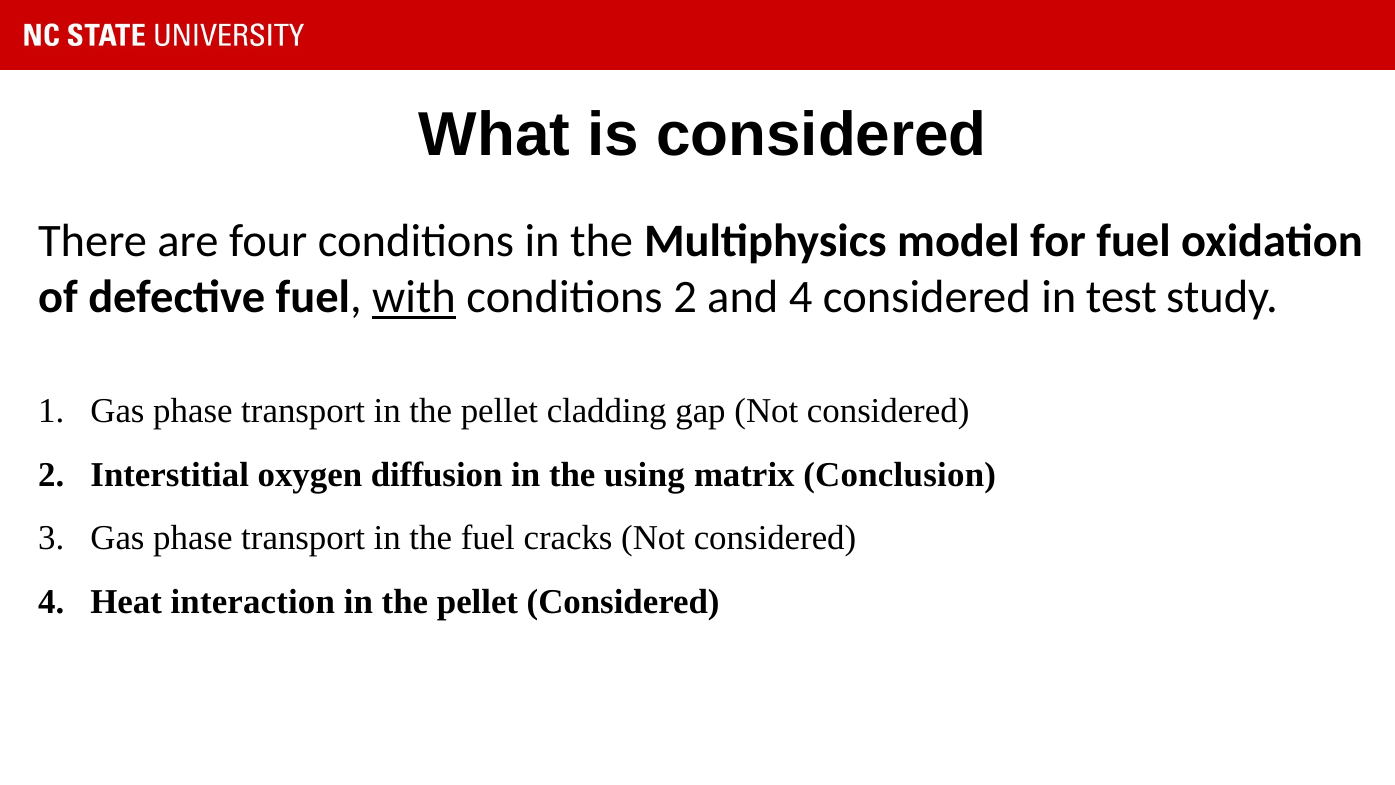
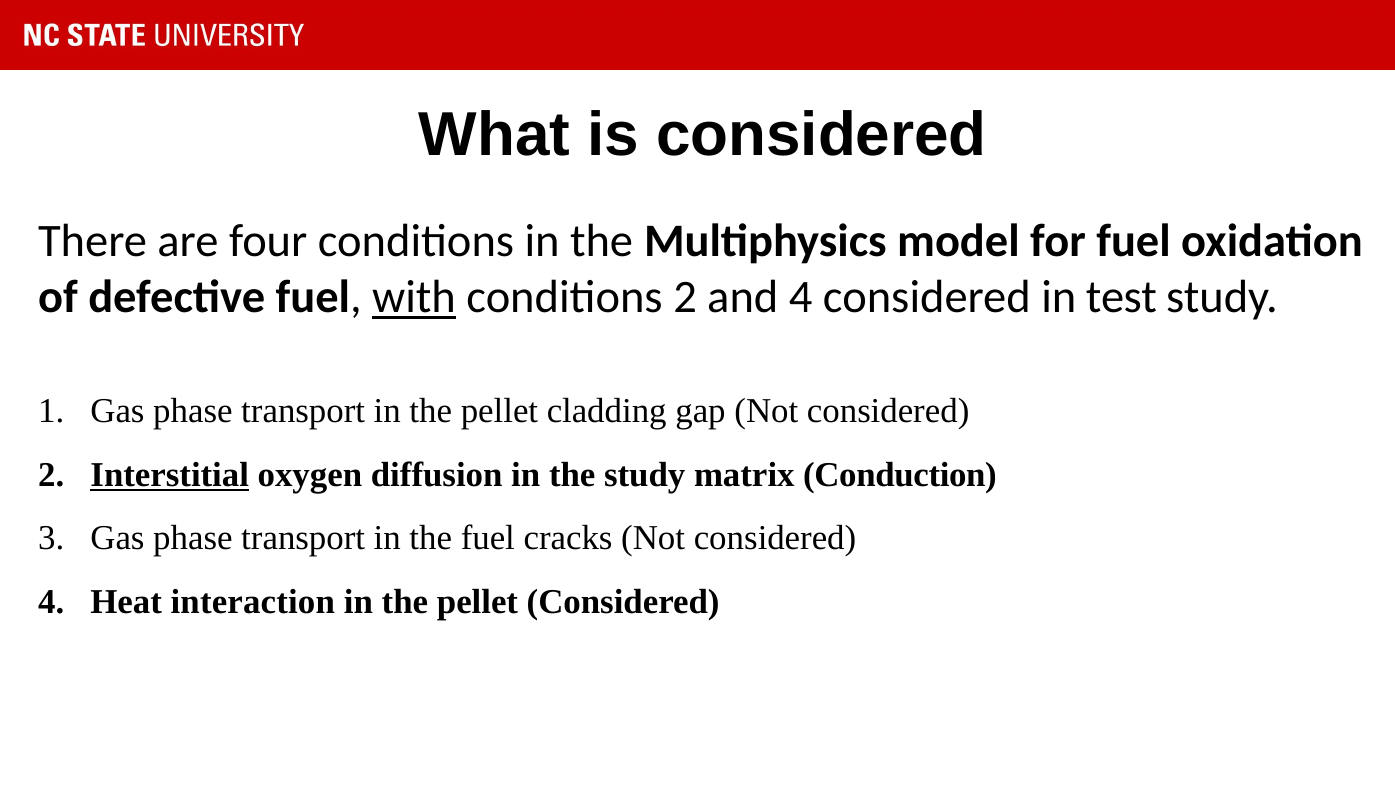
Interstitial underline: none -> present
the using: using -> study
Conclusion: Conclusion -> Conduction
